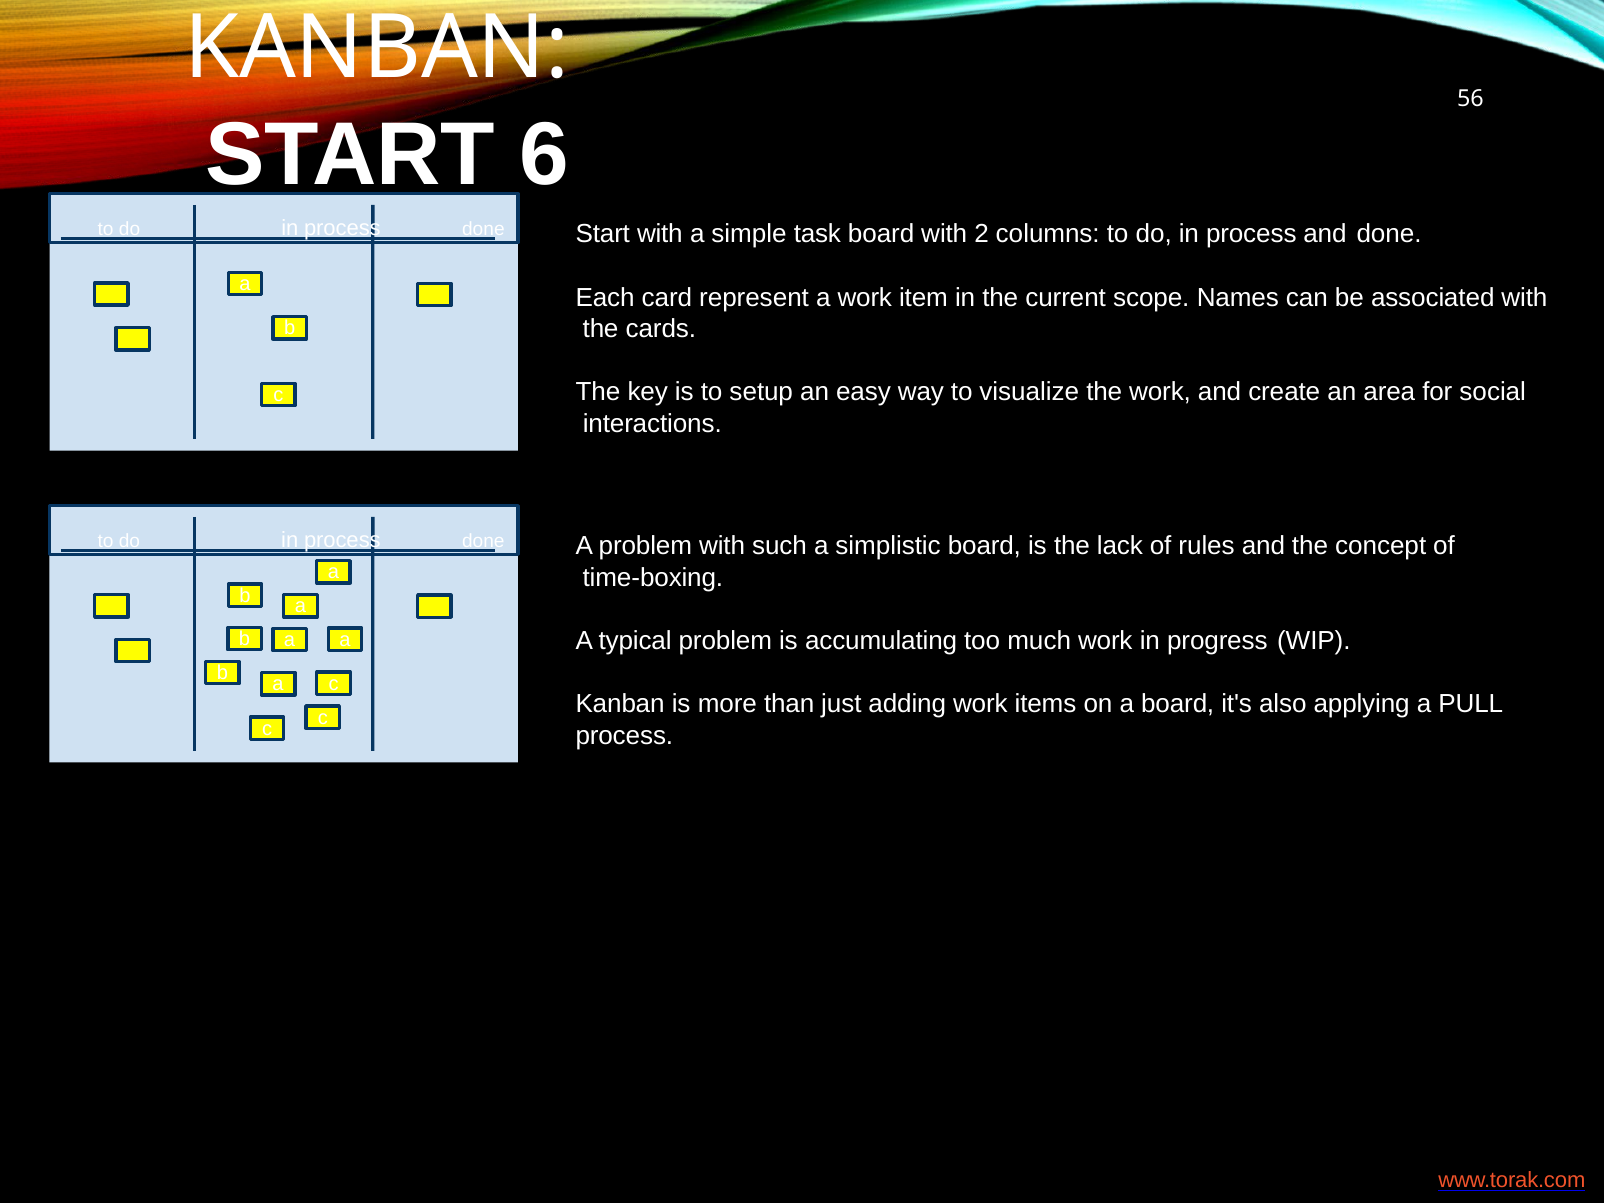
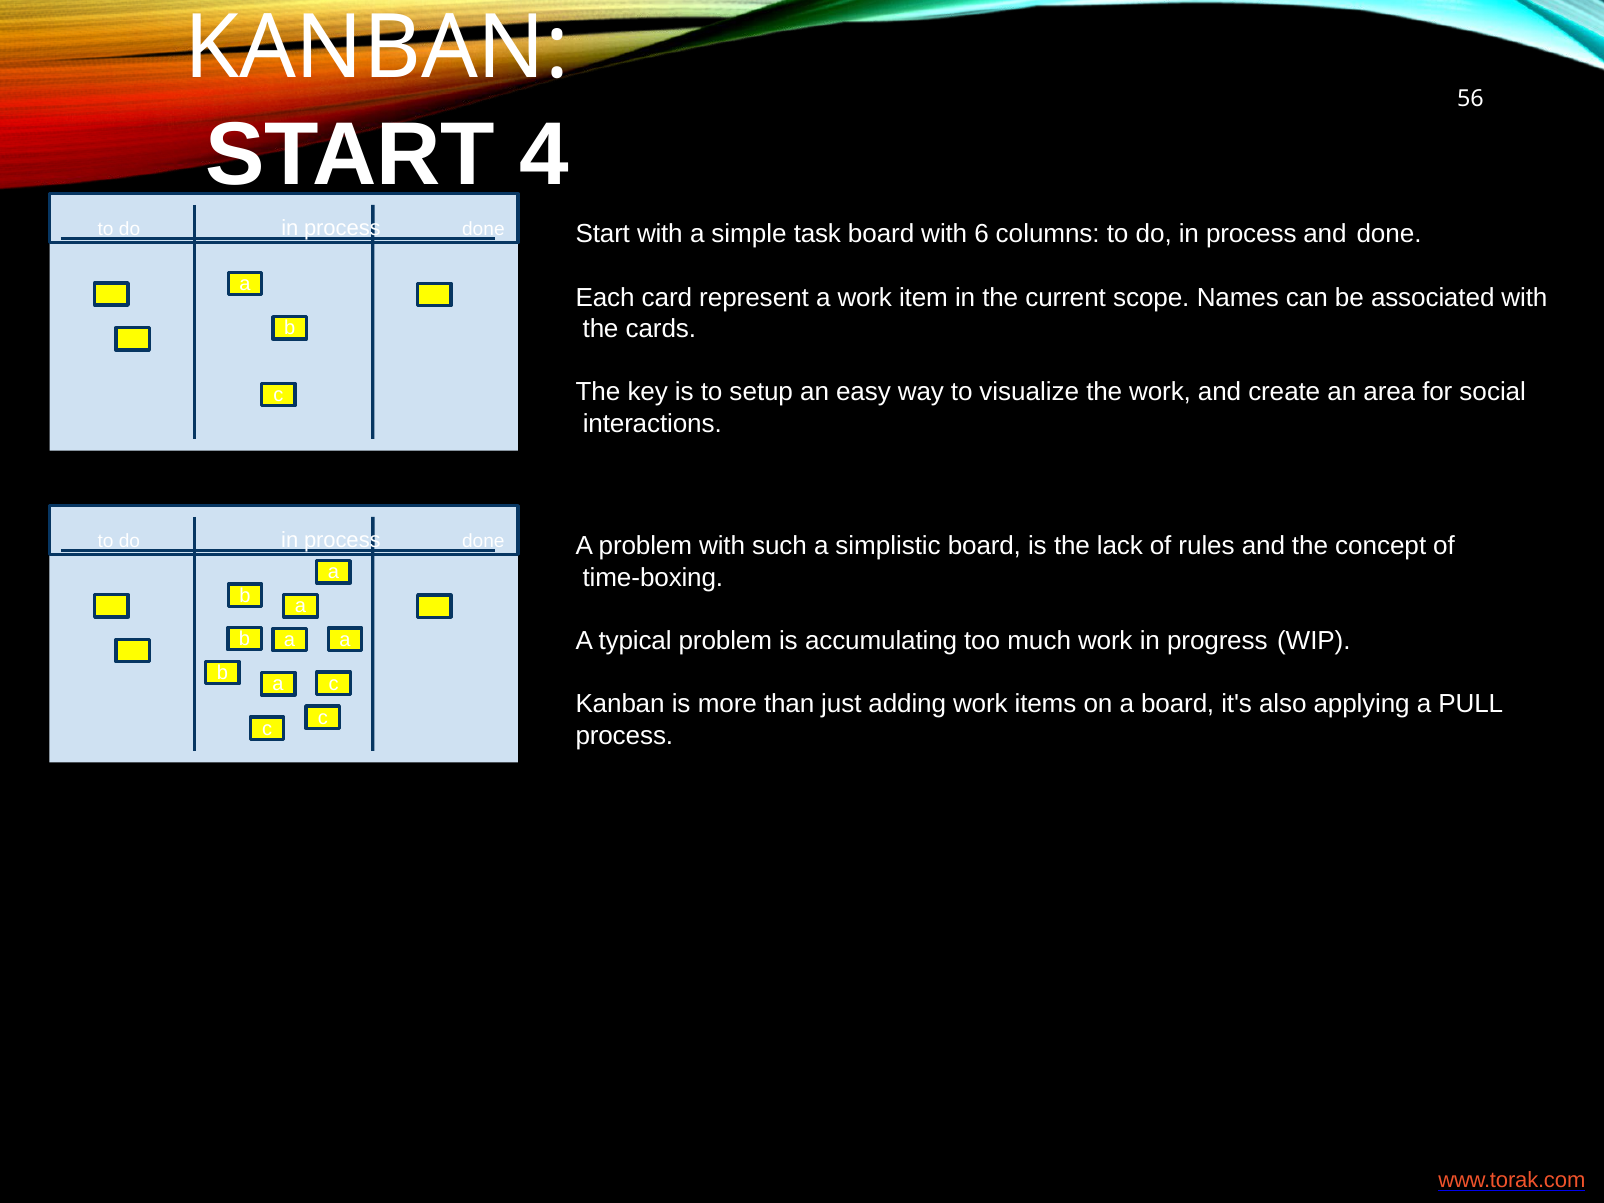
6: 6 -> 4
2: 2 -> 6
